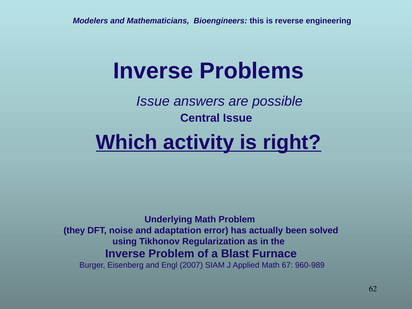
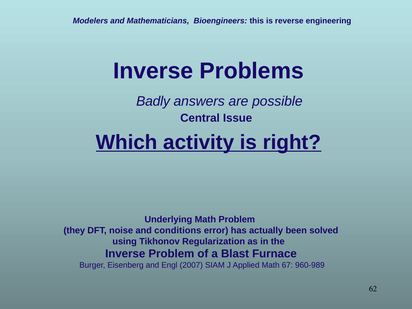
Issue at (153, 101): Issue -> Badly
adaptation: adaptation -> conditions
